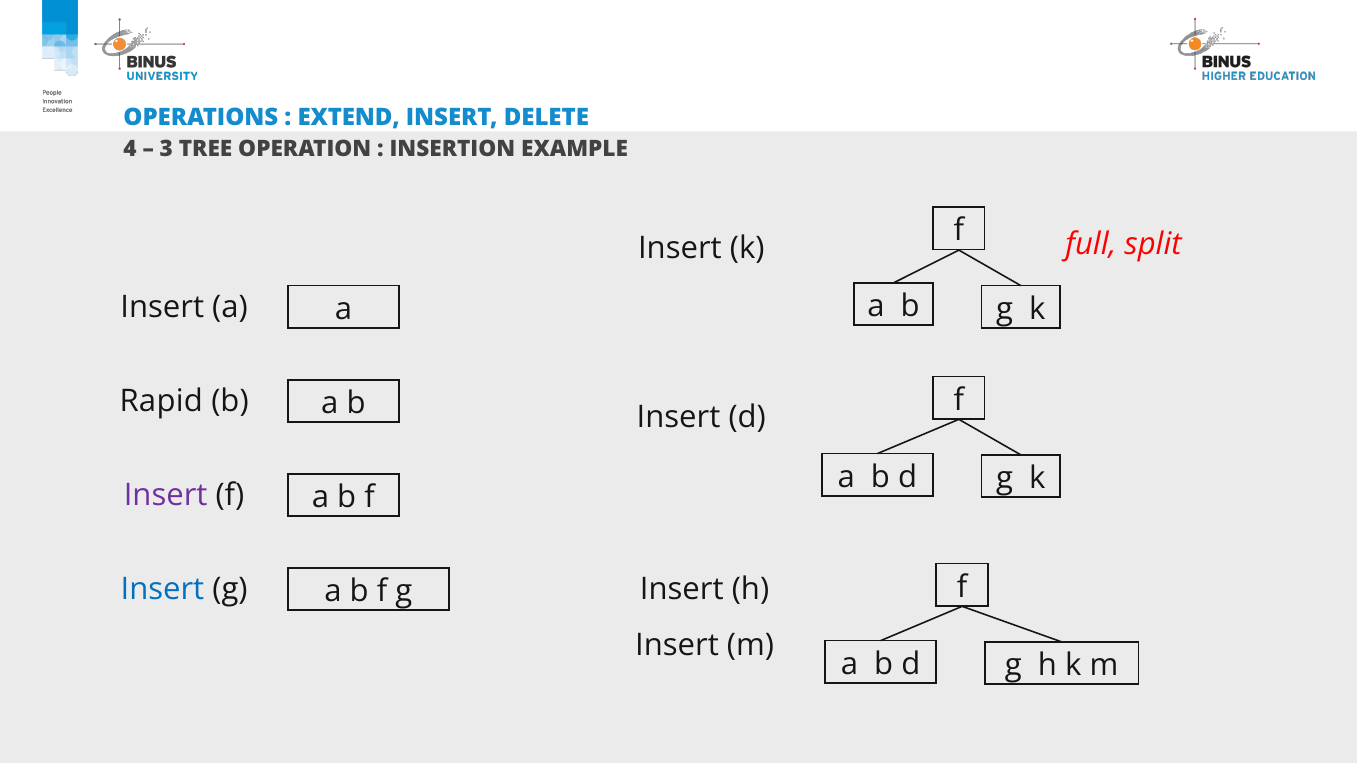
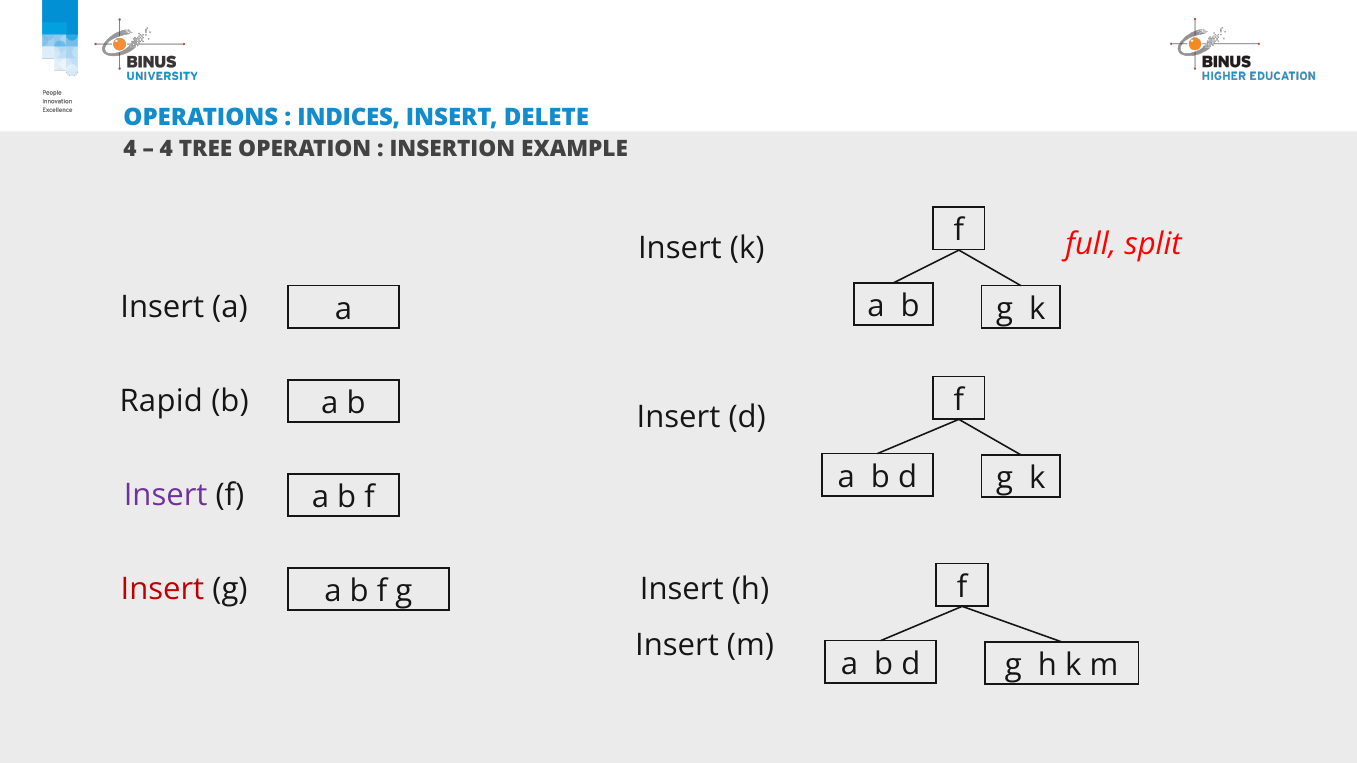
EXTEND: EXTEND -> INDICES
3 at (166, 150): 3 -> 4
Insert at (162, 590) colour: blue -> red
